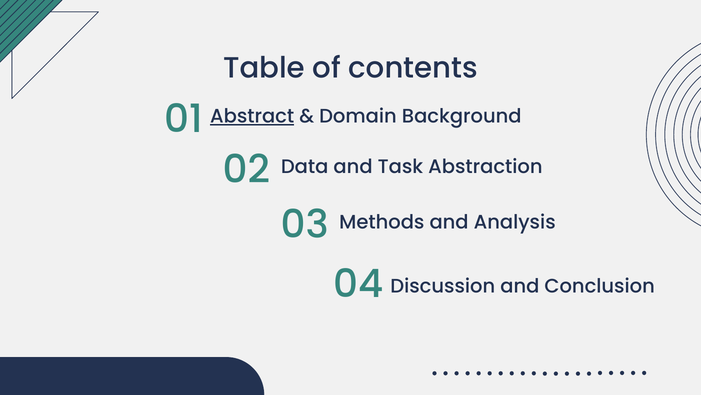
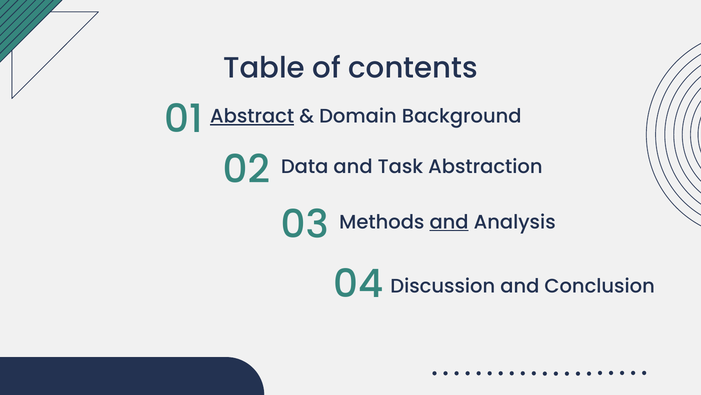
and at (449, 222) underline: none -> present
